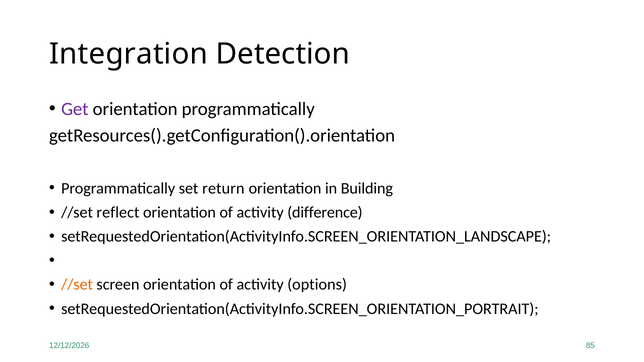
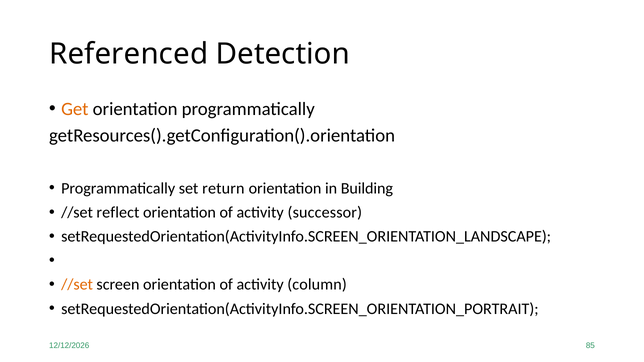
Integration: Integration -> Referenced
Get colour: purple -> orange
difference: difference -> successor
options: options -> column
